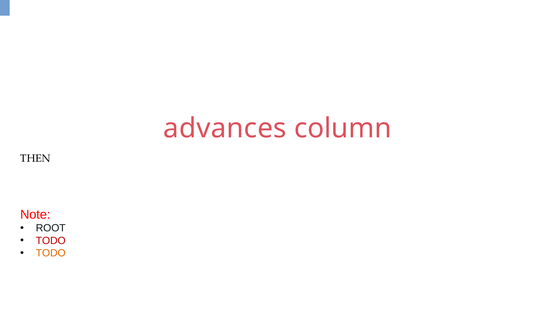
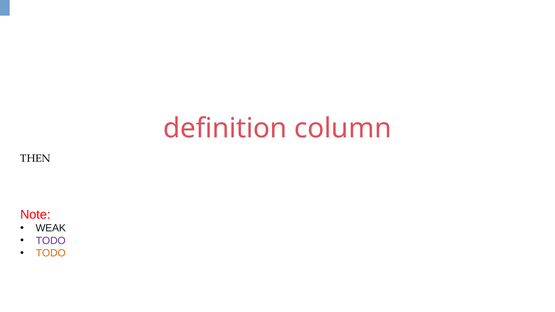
advances: advances -> definition
ROOT: ROOT -> WEAK
TODO at (51, 241) colour: red -> purple
